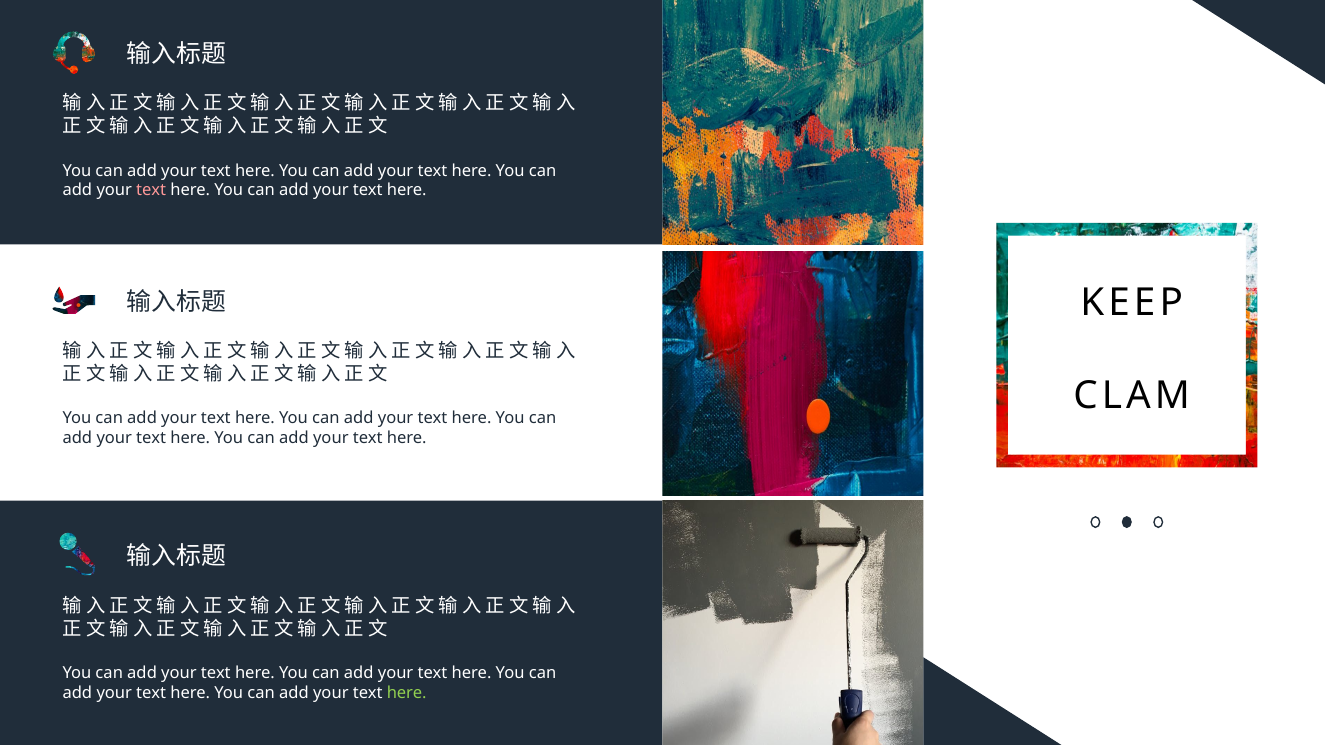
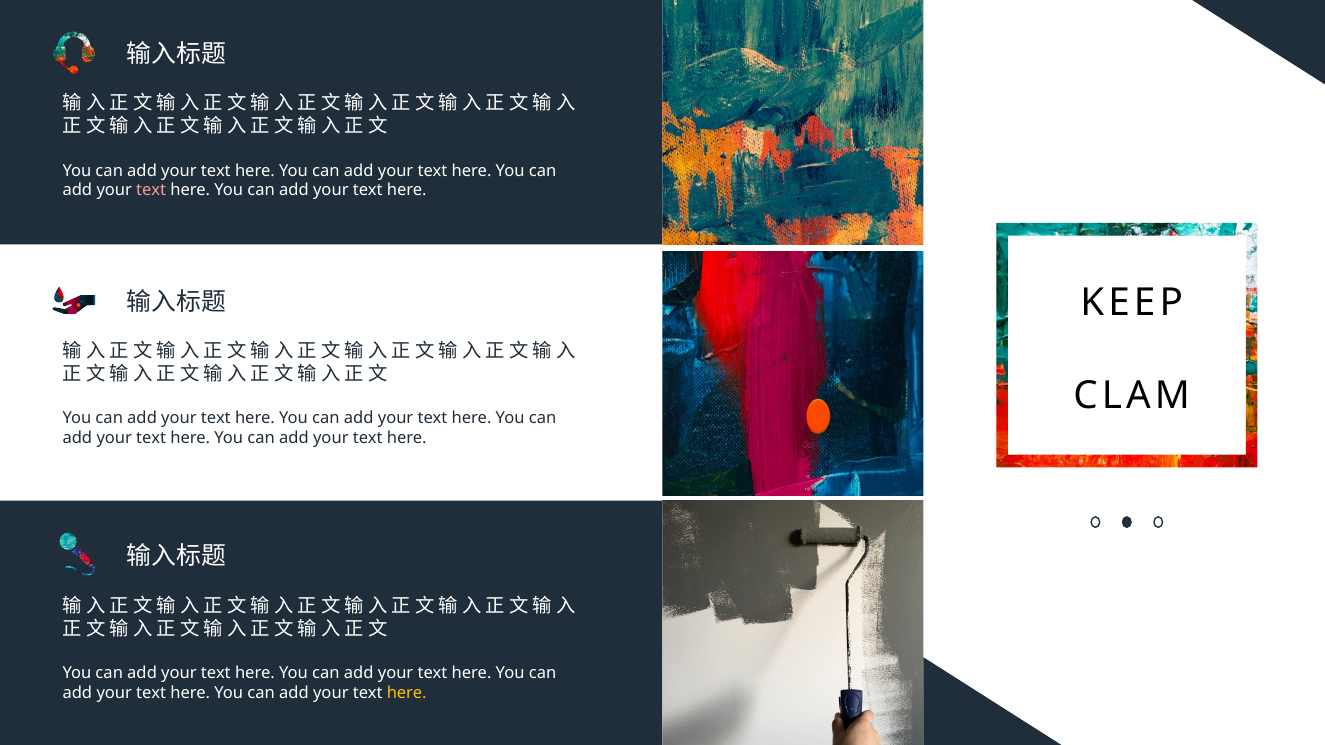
here at (407, 693) colour: light green -> yellow
